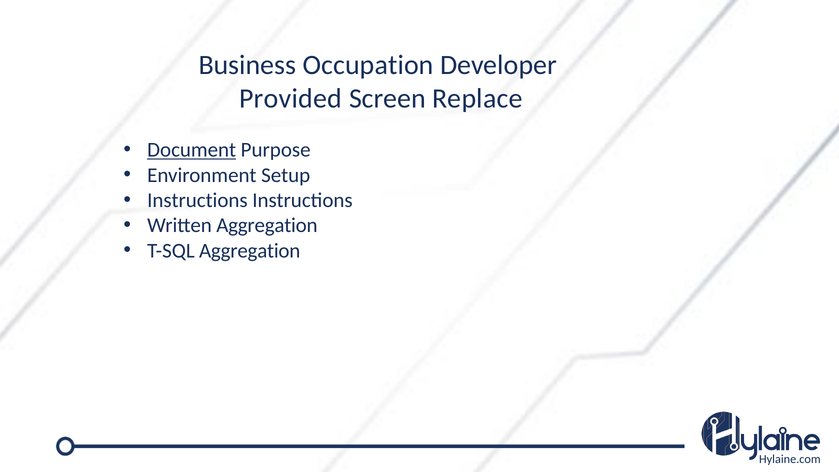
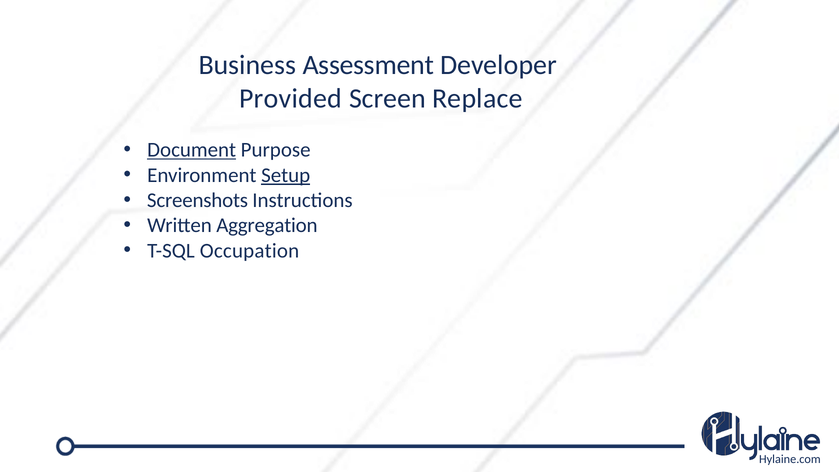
Occupation: Occupation -> Assessment
Setup underline: none -> present
Instructions at (197, 200): Instructions -> Screenshots
T-SQL Aggregation: Aggregation -> Occupation
